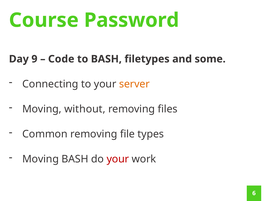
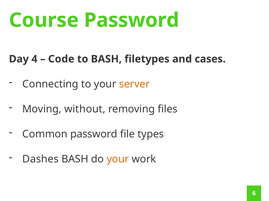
9: 9 -> 4
some: some -> cases
Common removing: removing -> password
Moving at (41, 160): Moving -> Dashes
your at (118, 160) colour: red -> orange
